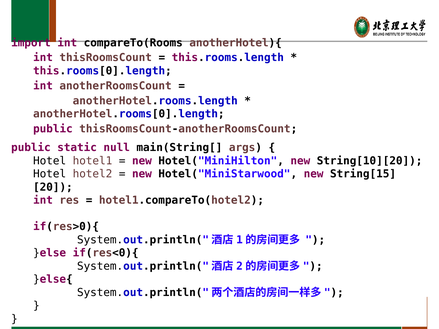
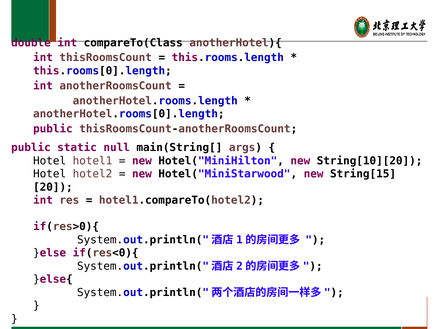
import: import -> double
compareTo(Rooms: compareTo(Rooms -> compareTo(Class
